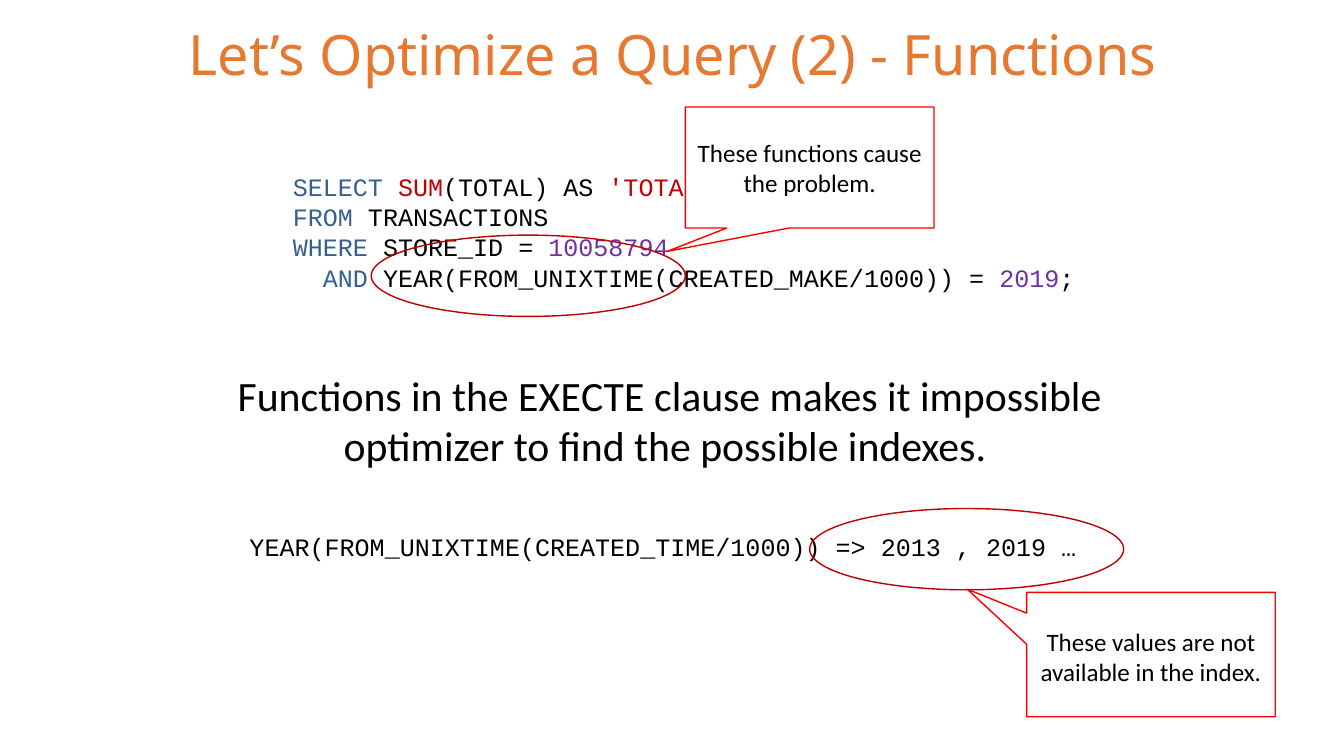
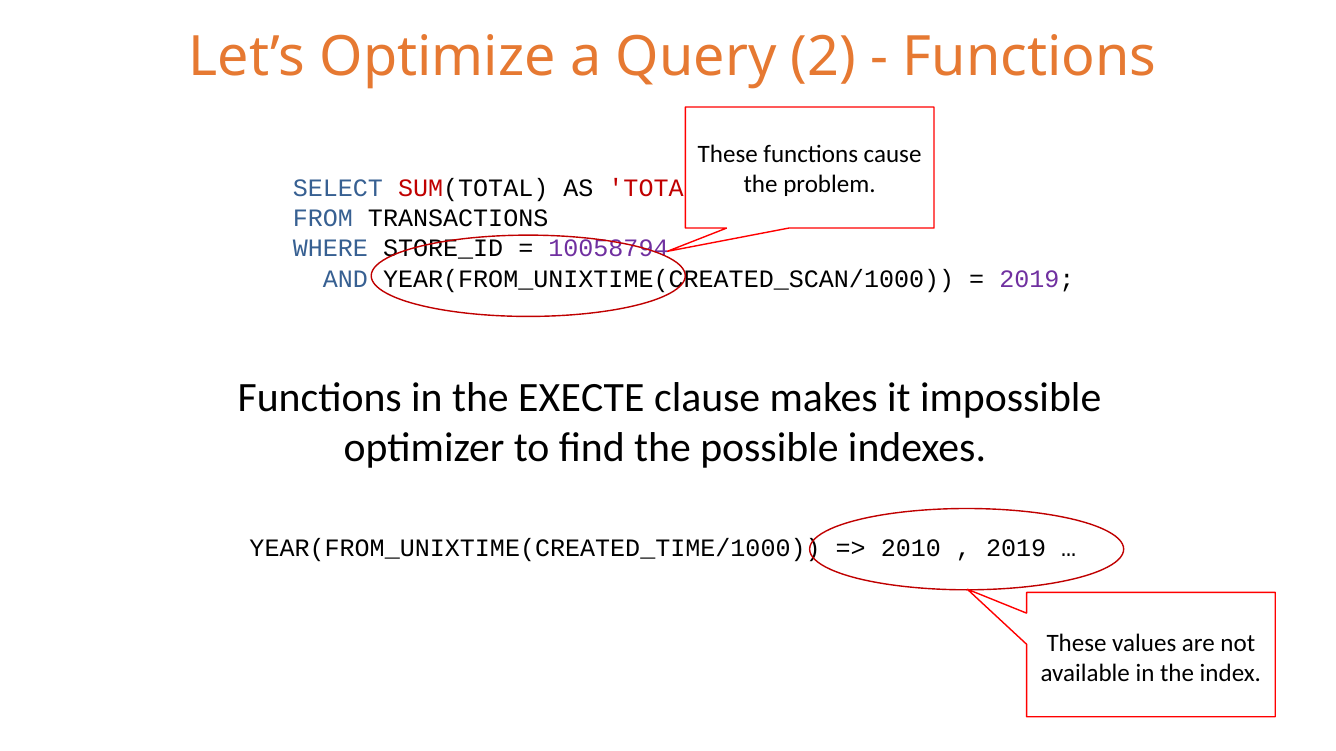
YEAR(FROM_UNIXTIME(CREATED_MAKE/1000: YEAR(FROM_UNIXTIME(CREATED_MAKE/1000 -> YEAR(FROM_UNIXTIME(CREATED_SCAN/1000
2013: 2013 -> 2010
